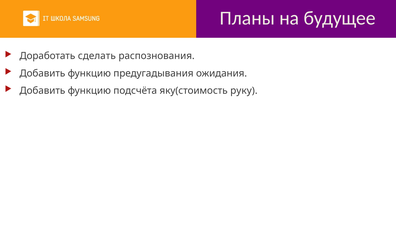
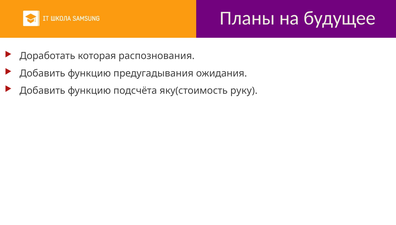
сделать: сделать -> которая
